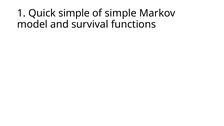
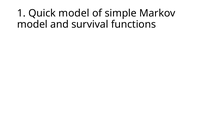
Quick simple: simple -> model
